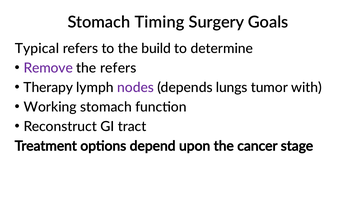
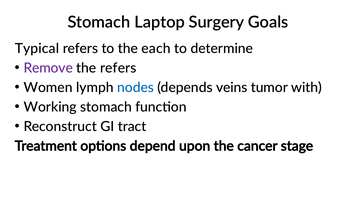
Timing: Timing -> Laptop
build: build -> each
Therapy: Therapy -> Women
nodes colour: purple -> blue
lungs: lungs -> veins
